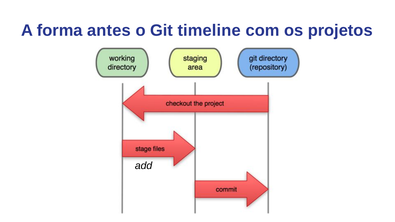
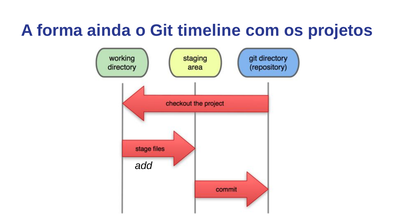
antes: antes -> ainda
